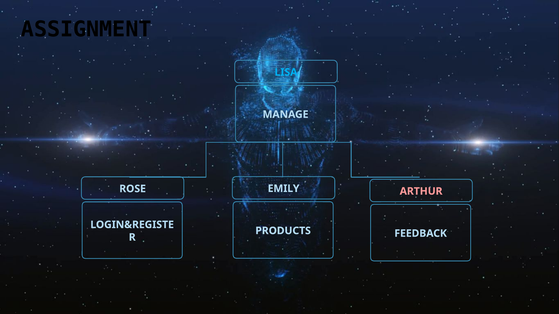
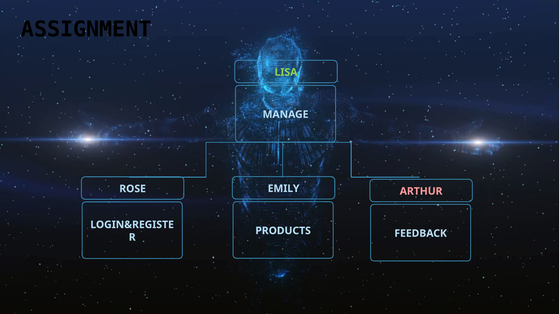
LISA colour: light blue -> light green
